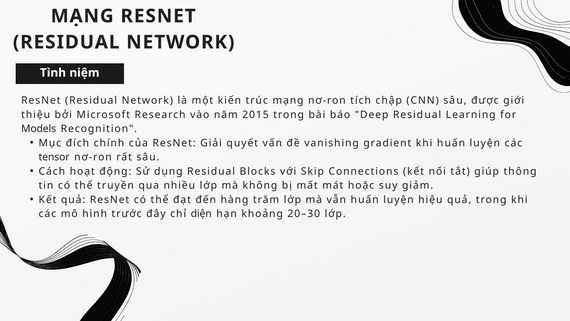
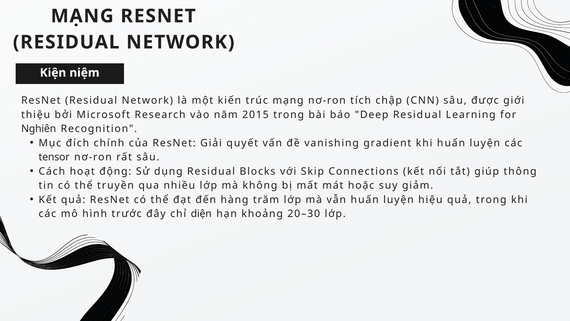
Tình: Tình -> Kiện
Models: Models -> Nghiên
